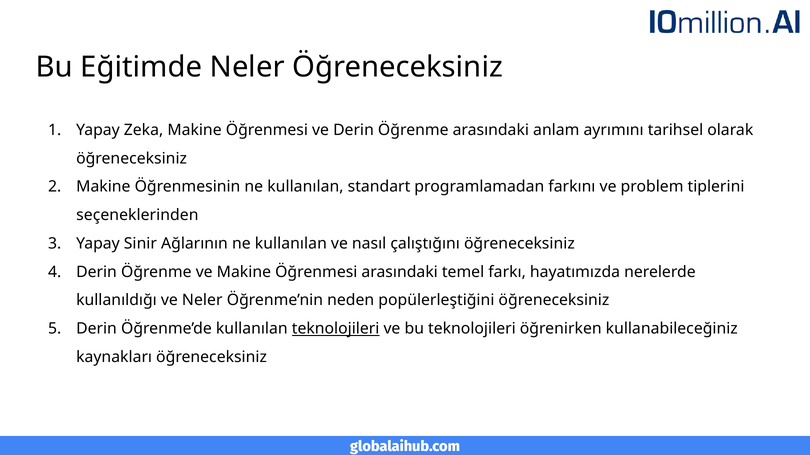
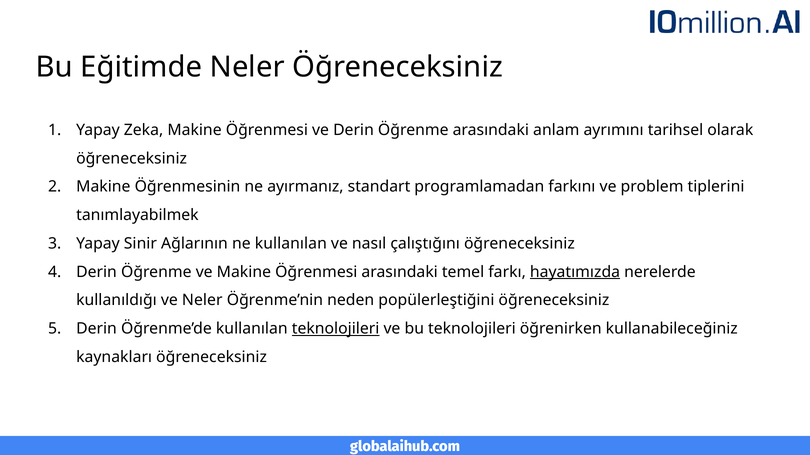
Öğrenmesinin ne kullanılan: kullanılan -> ayırmanız
seçeneklerinden: seçeneklerinden -> tanımlayabilmek
hayatımızda underline: none -> present
